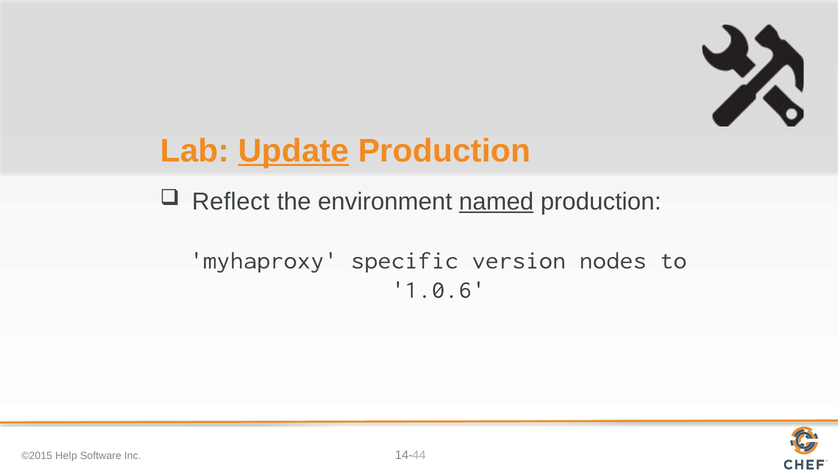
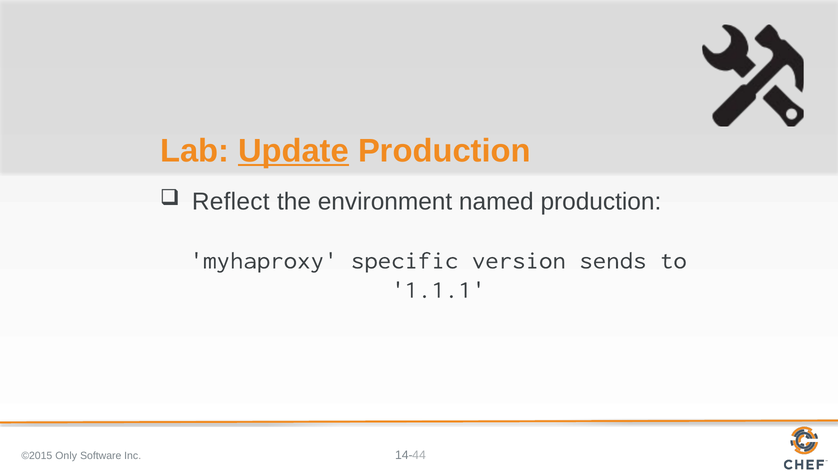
named underline: present -> none
nodes: nodes -> sends
1.0.6: 1.0.6 -> 1.1.1
Help: Help -> Only
